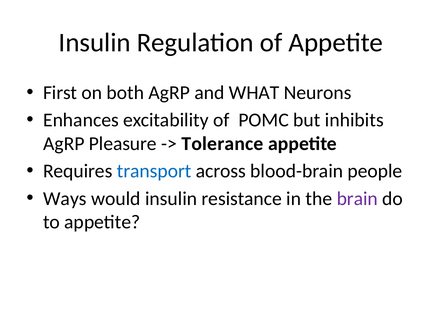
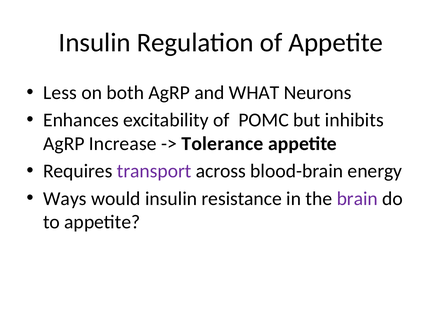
First: First -> Less
Pleasure: Pleasure -> Increase
transport colour: blue -> purple
people: people -> energy
